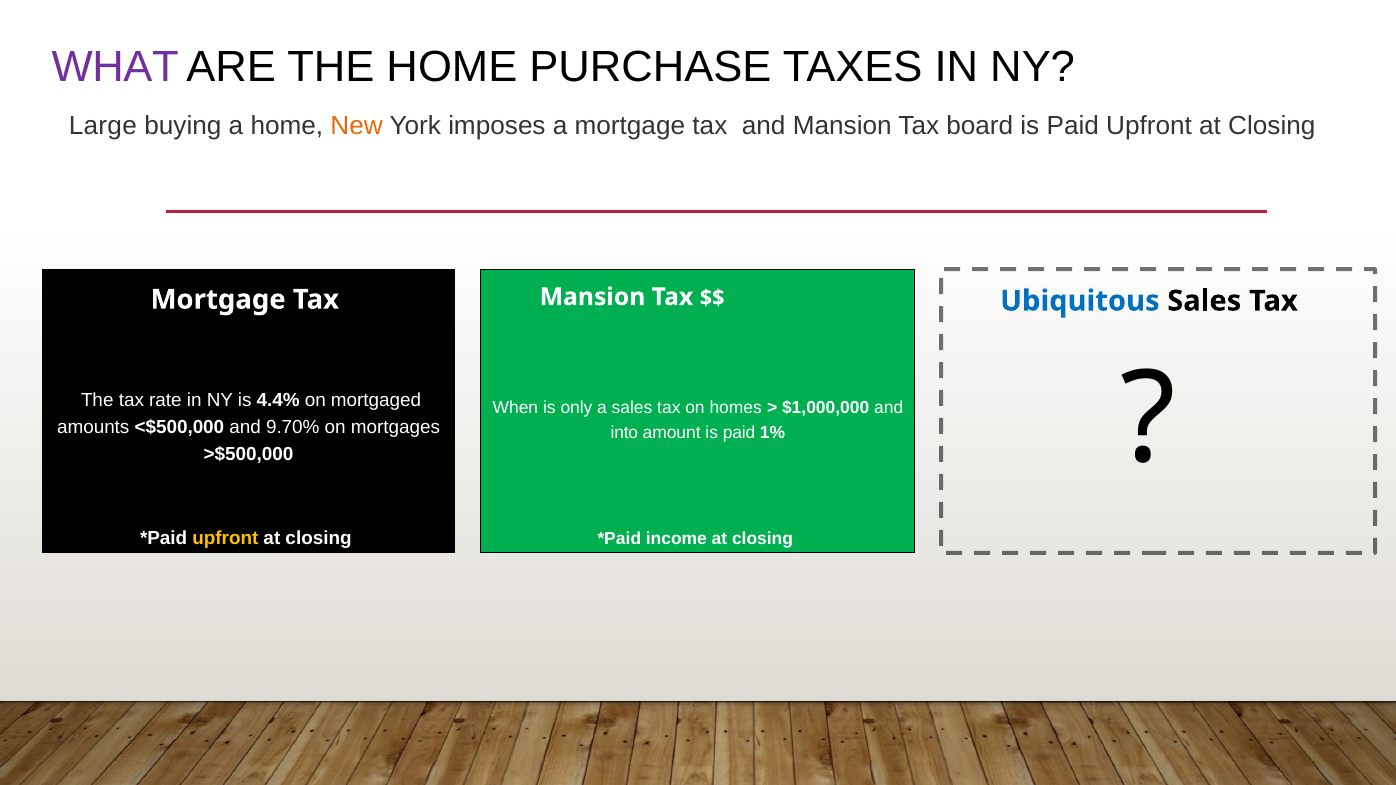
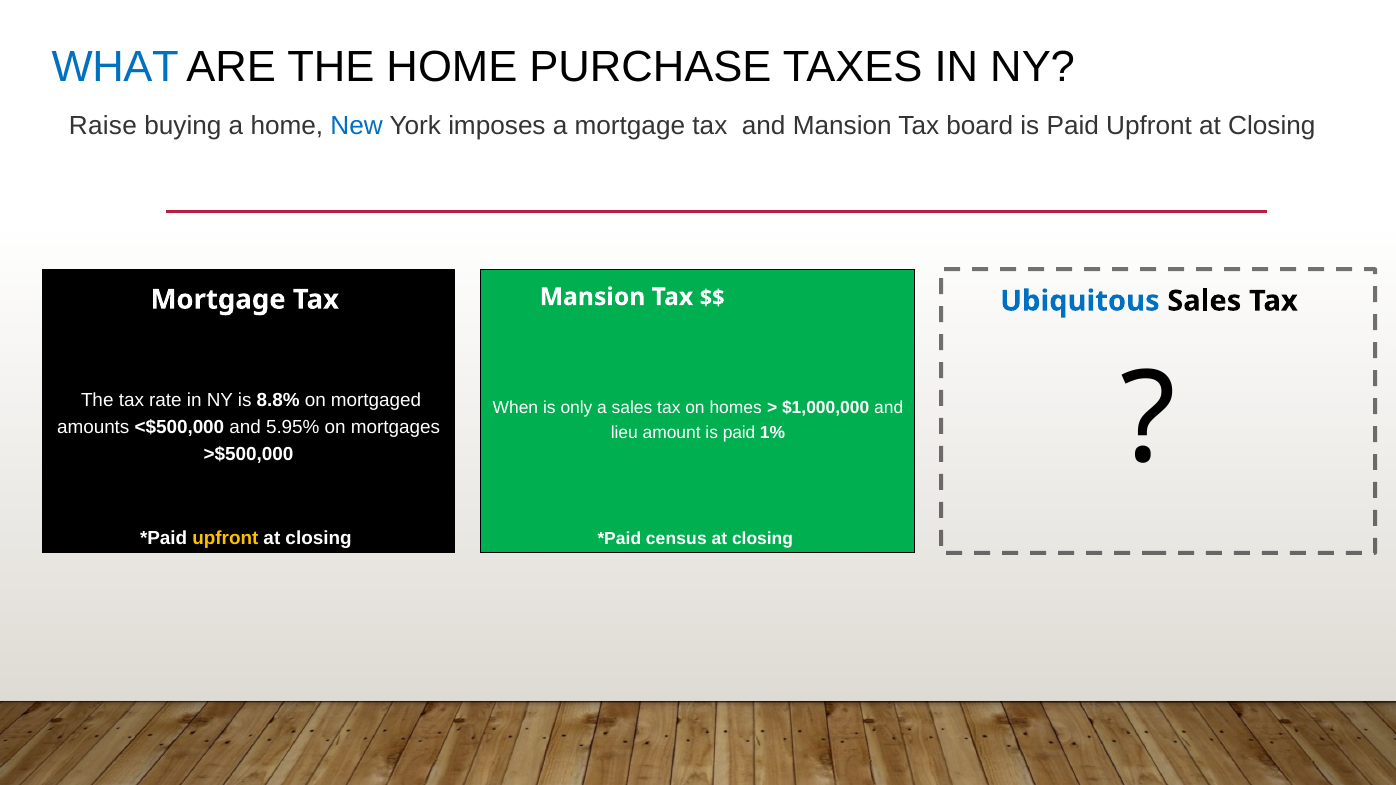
WHAT colour: purple -> blue
Large: Large -> Raise
New colour: orange -> blue
4.4%: 4.4% -> 8.8%
9.70%: 9.70% -> 5.95%
into: into -> lieu
income: income -> census
